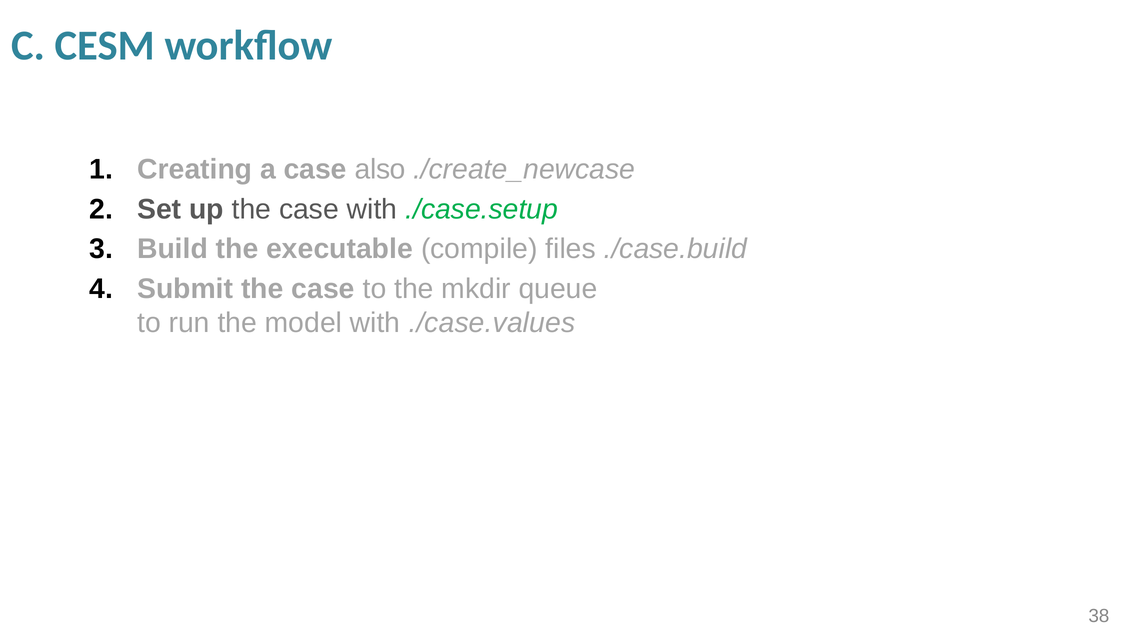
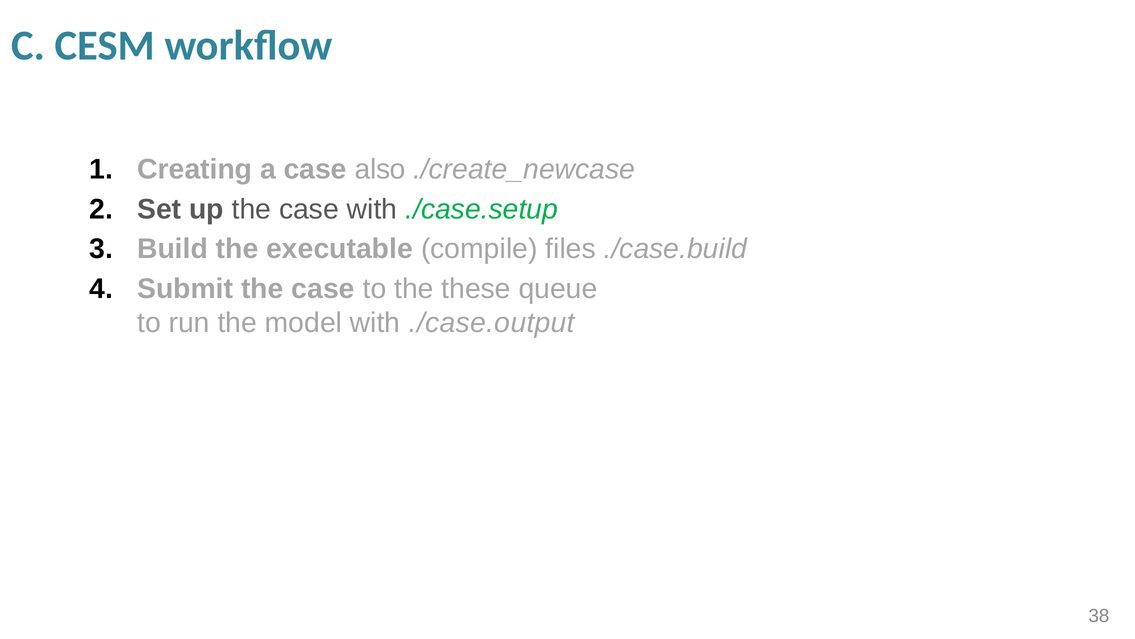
mkdir: mkdir -> these
./case.values: ./case.values -> ./case.output
